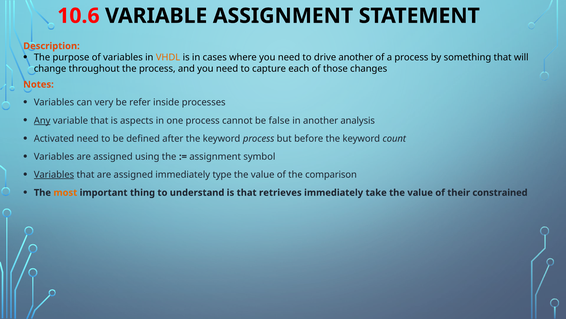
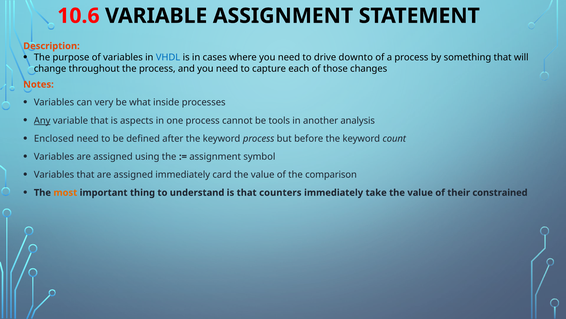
VHDL colour: orange -> blue
drive another: another -> downto
refer: refer -> what
false: false -> tools
Activated: Activated -> Enclosed
Variables at (54, 174) underline: present -> none
type: type -> card
retrieves: retrieves -> counters
